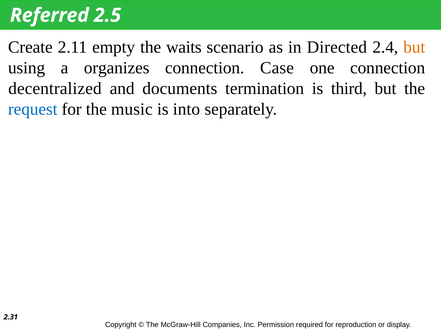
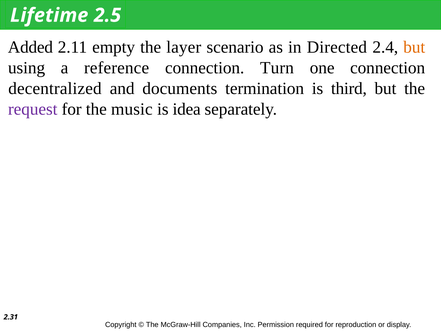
Referred: Referred -> Lifetime
Create: Create -> Added
waits: waits -> layer
organizes: organizes -> reference
Case: Case -> Turn
request colour: blue -> purple
into: into -> idea
